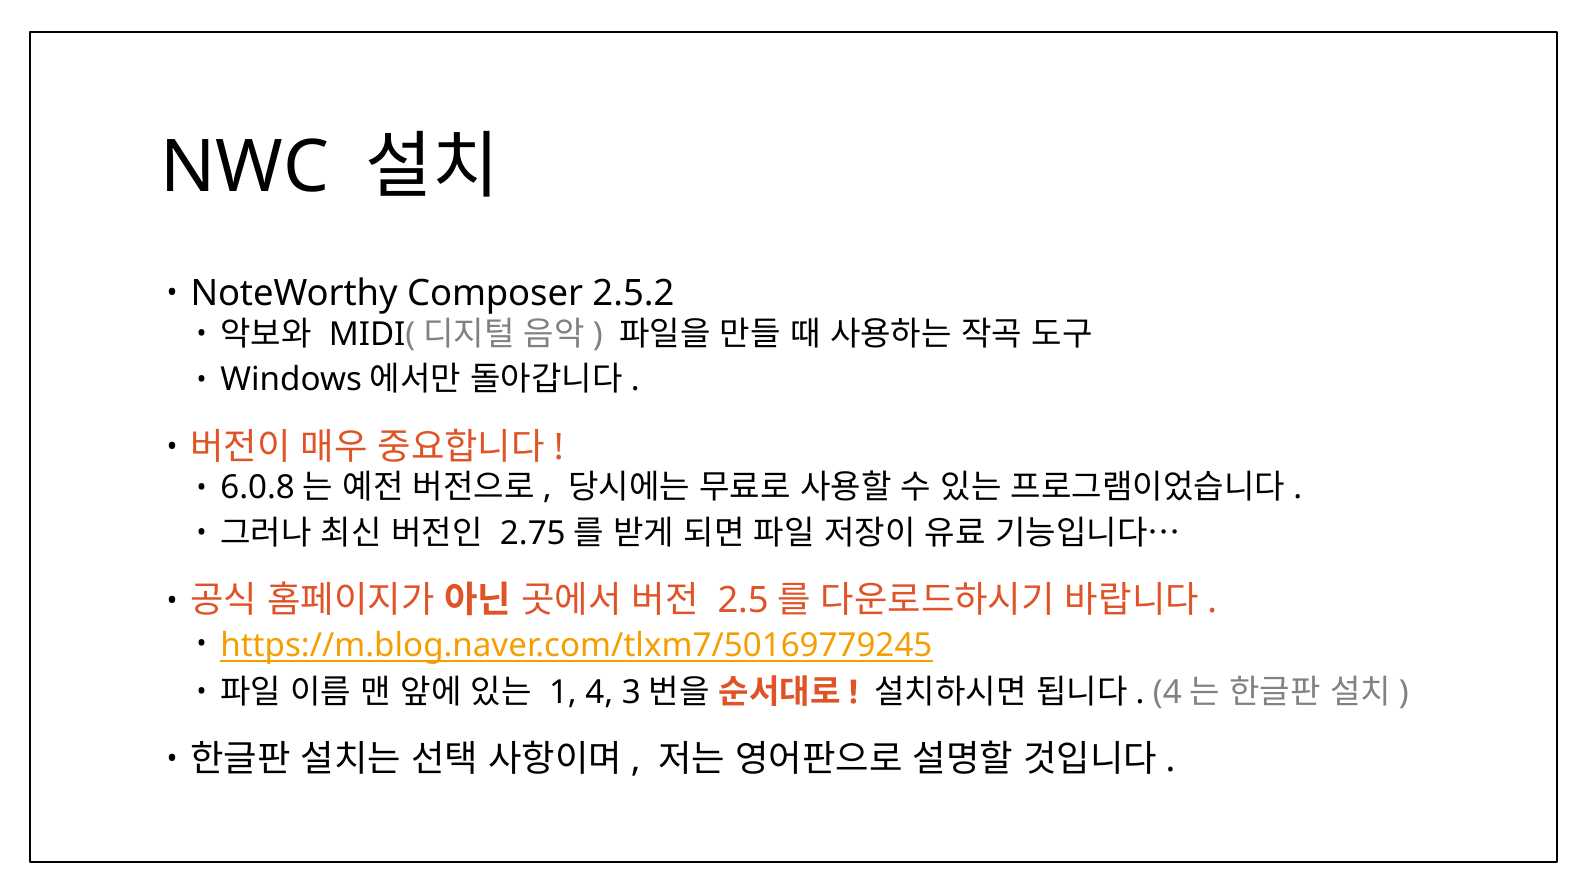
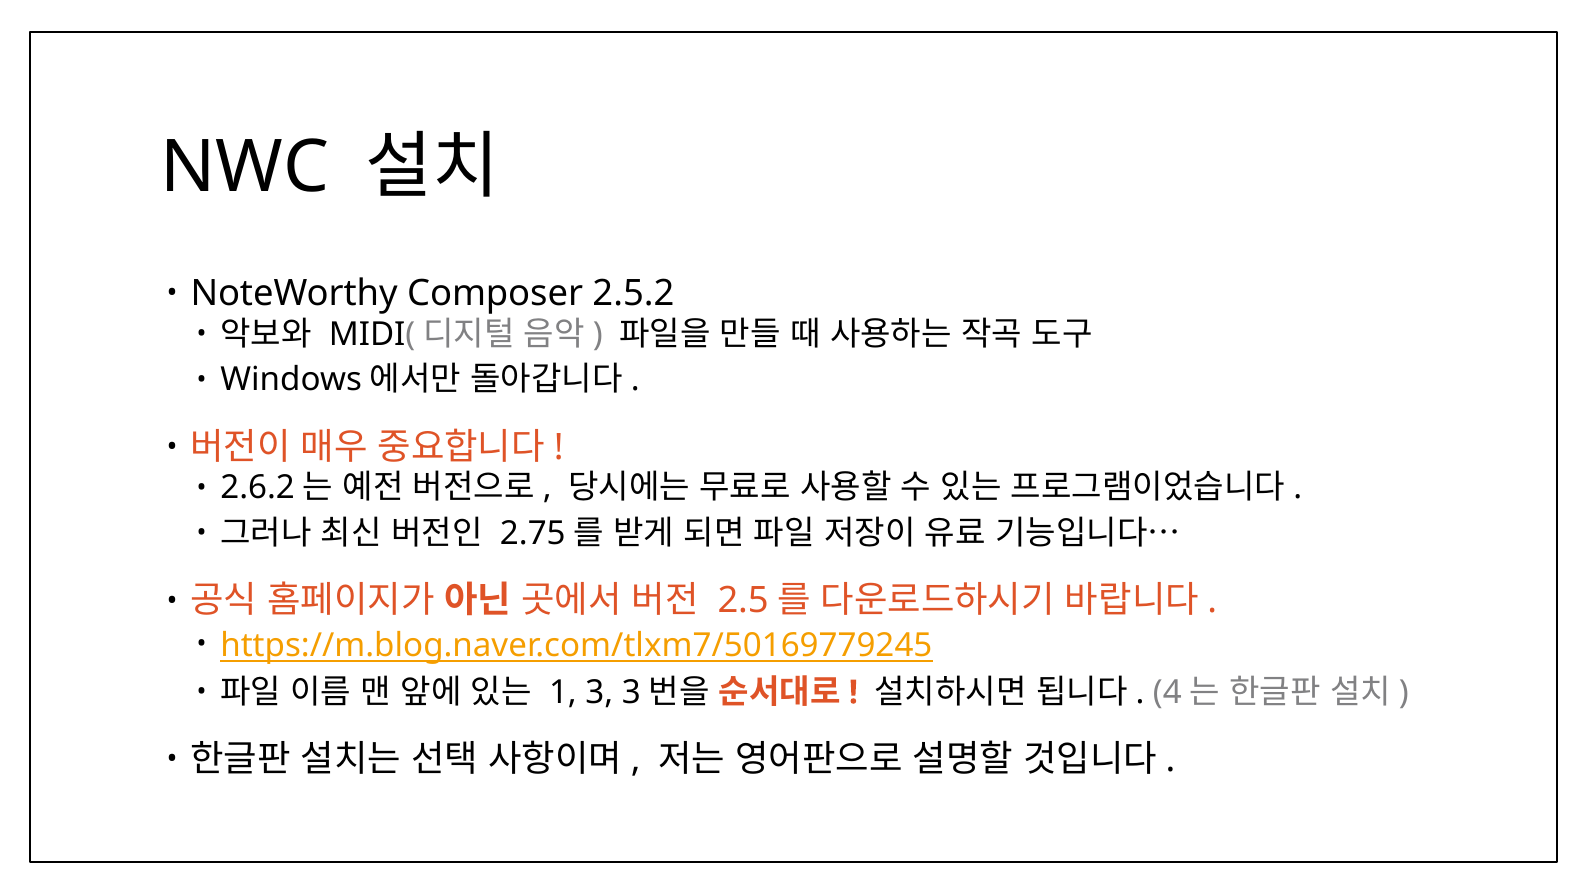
6.0.8: 6.0.8 -> 2.6.2
1 4: 4 -> 3
